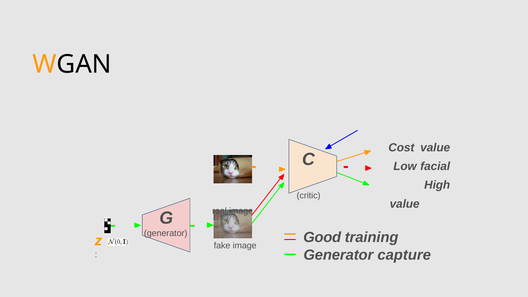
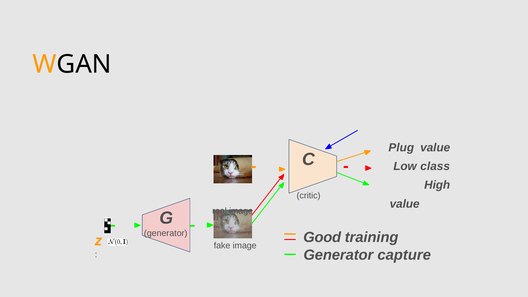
Cost: Cost -> Plug
facial: facial -> class
